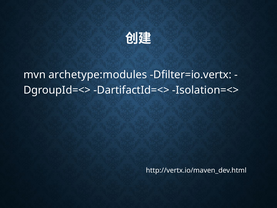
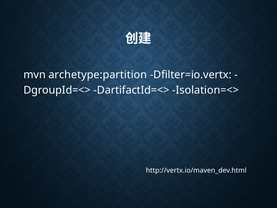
archetype:modules: archetype:modules -> archetype:partition
